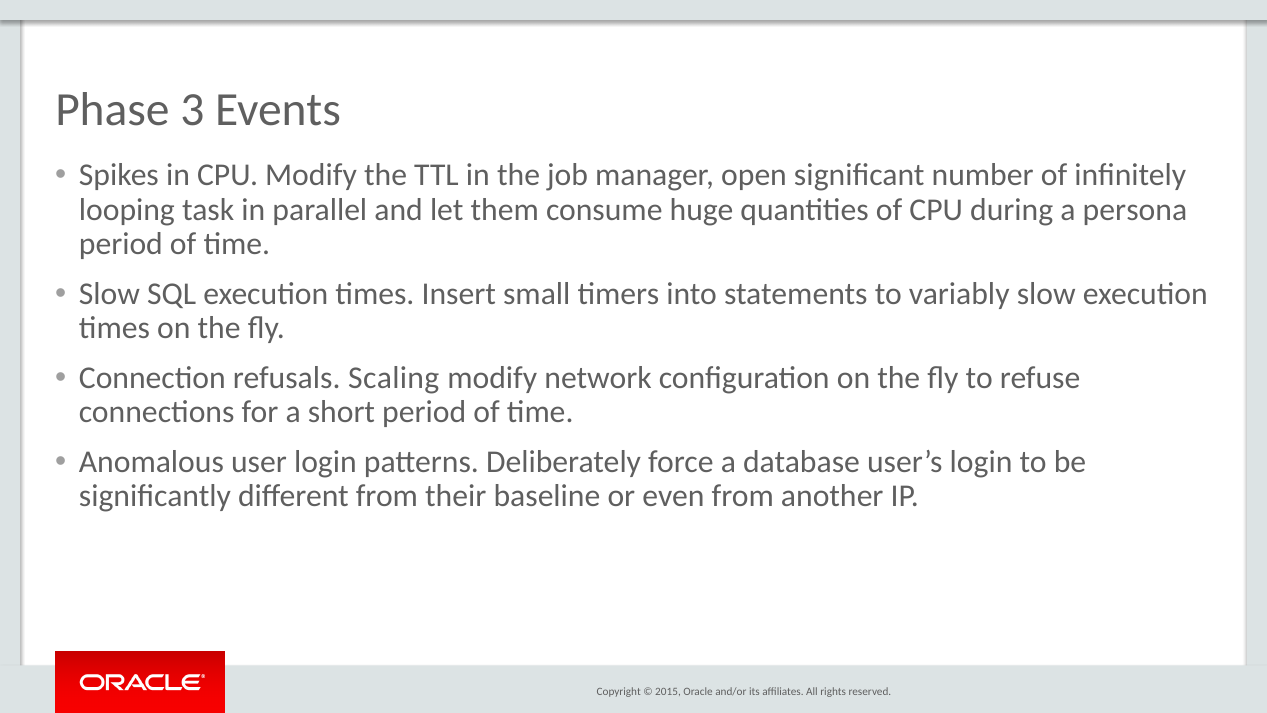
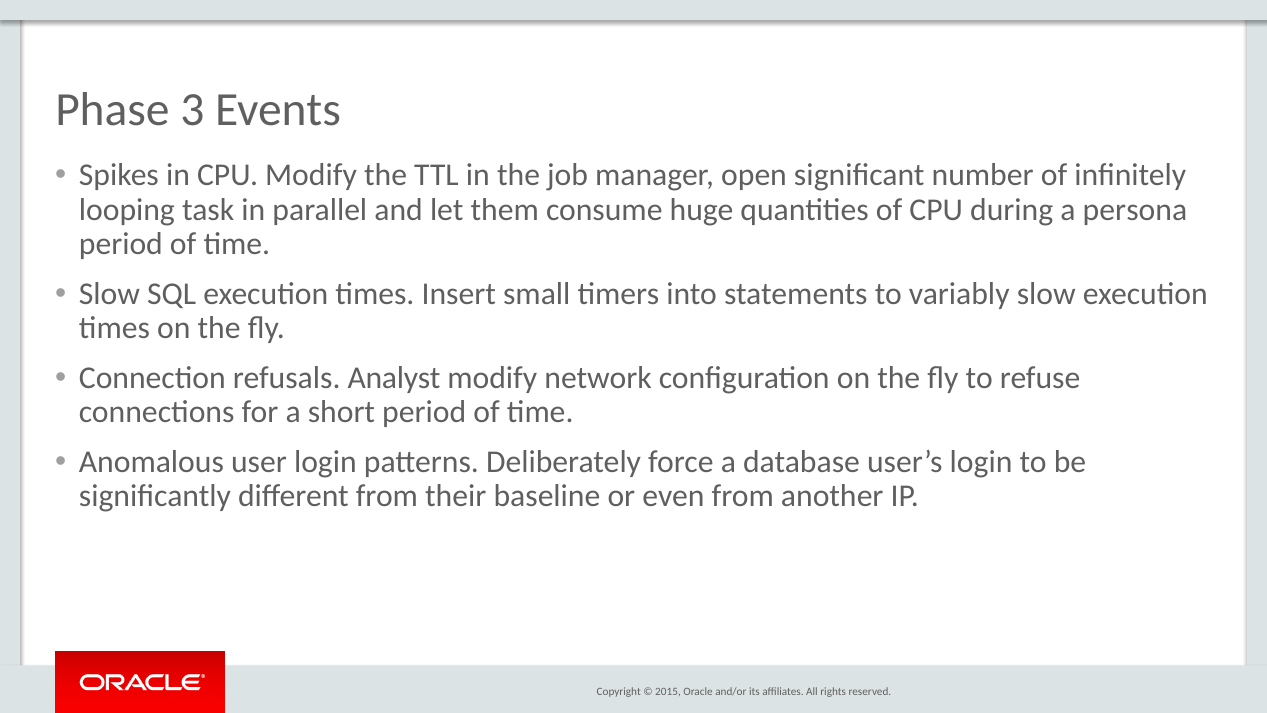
Scaling: Scaling -> Analyst
